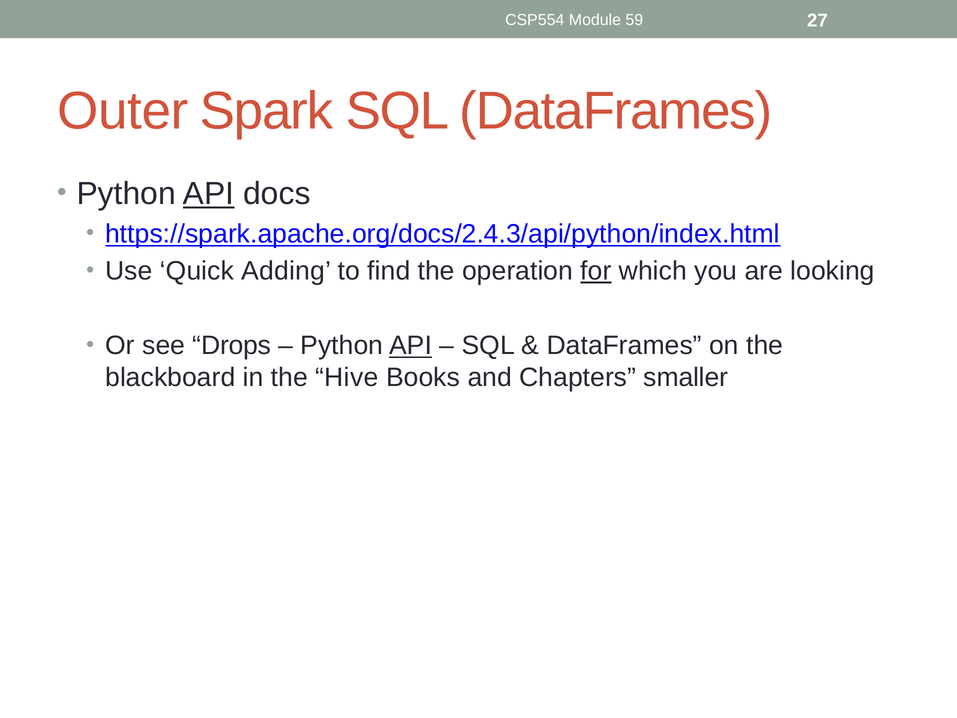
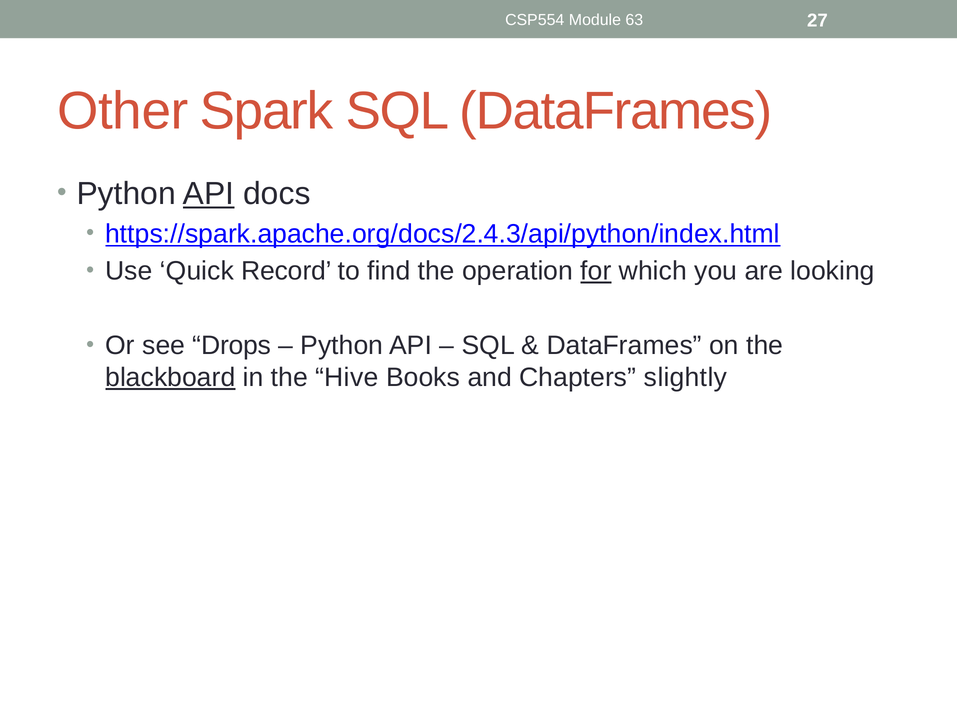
59: 59 -> 63
Outer: Outer -> Other
Adding: Adding -> Record
API at (411, 346) underline: present -> none
blackboard underline: none -> present
smaller: smaller -> slightly
